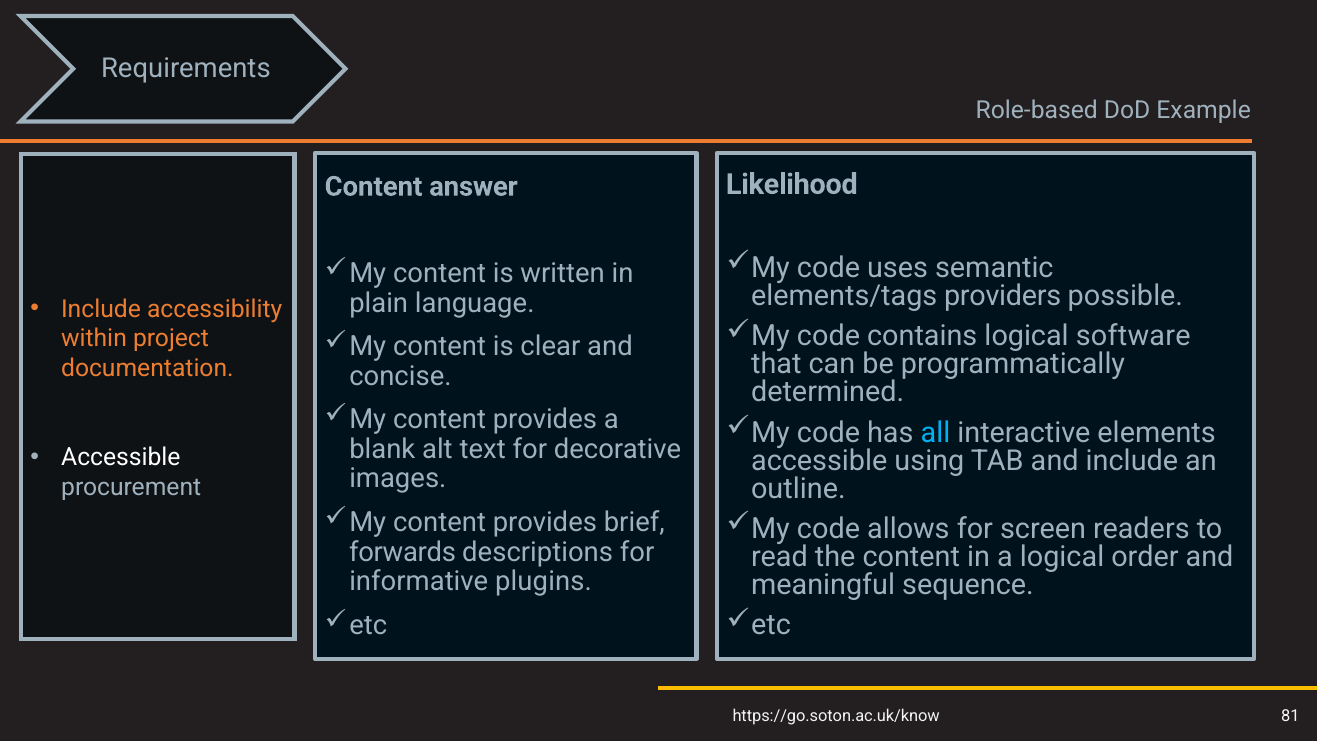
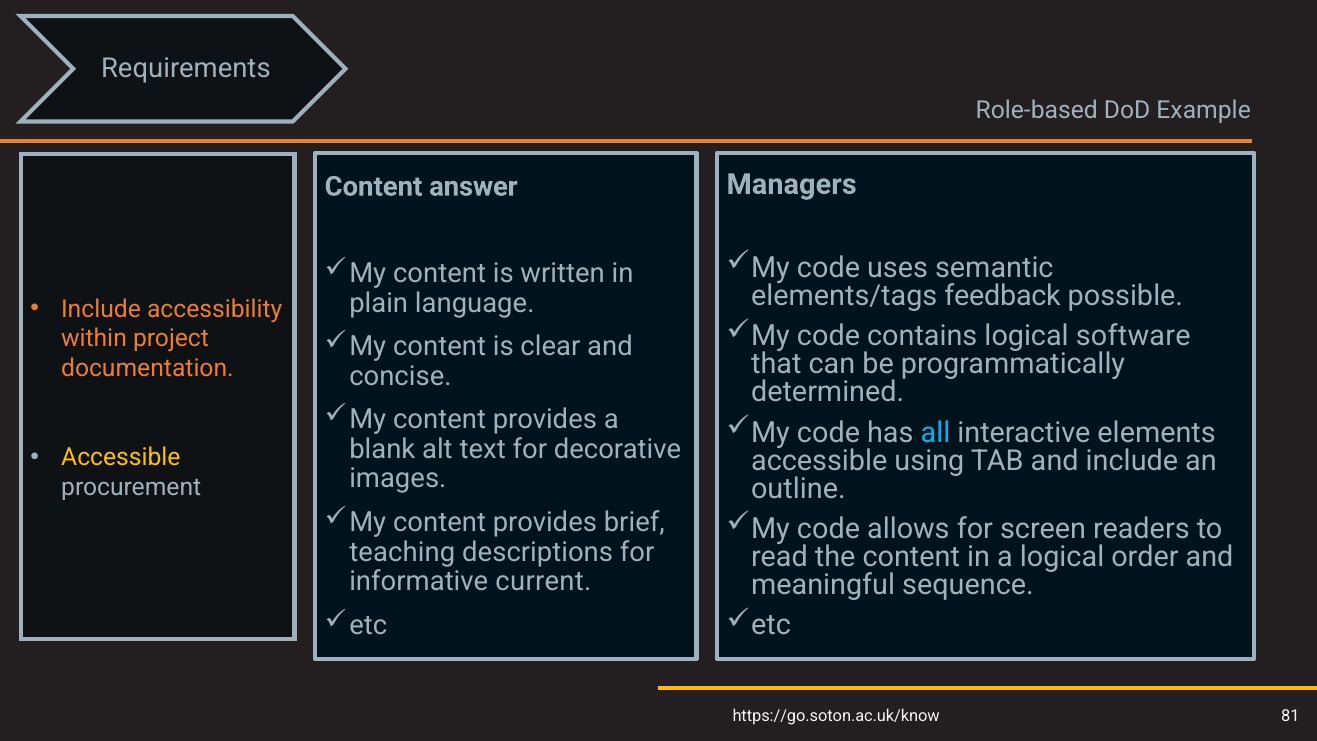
Likelihood: Likelihood -> Managers
providers: providers -> feedback
Accessible at (121, 457) colour: white -> yellow
forwards: forwards -> teaching
plugins: plugins -> current
